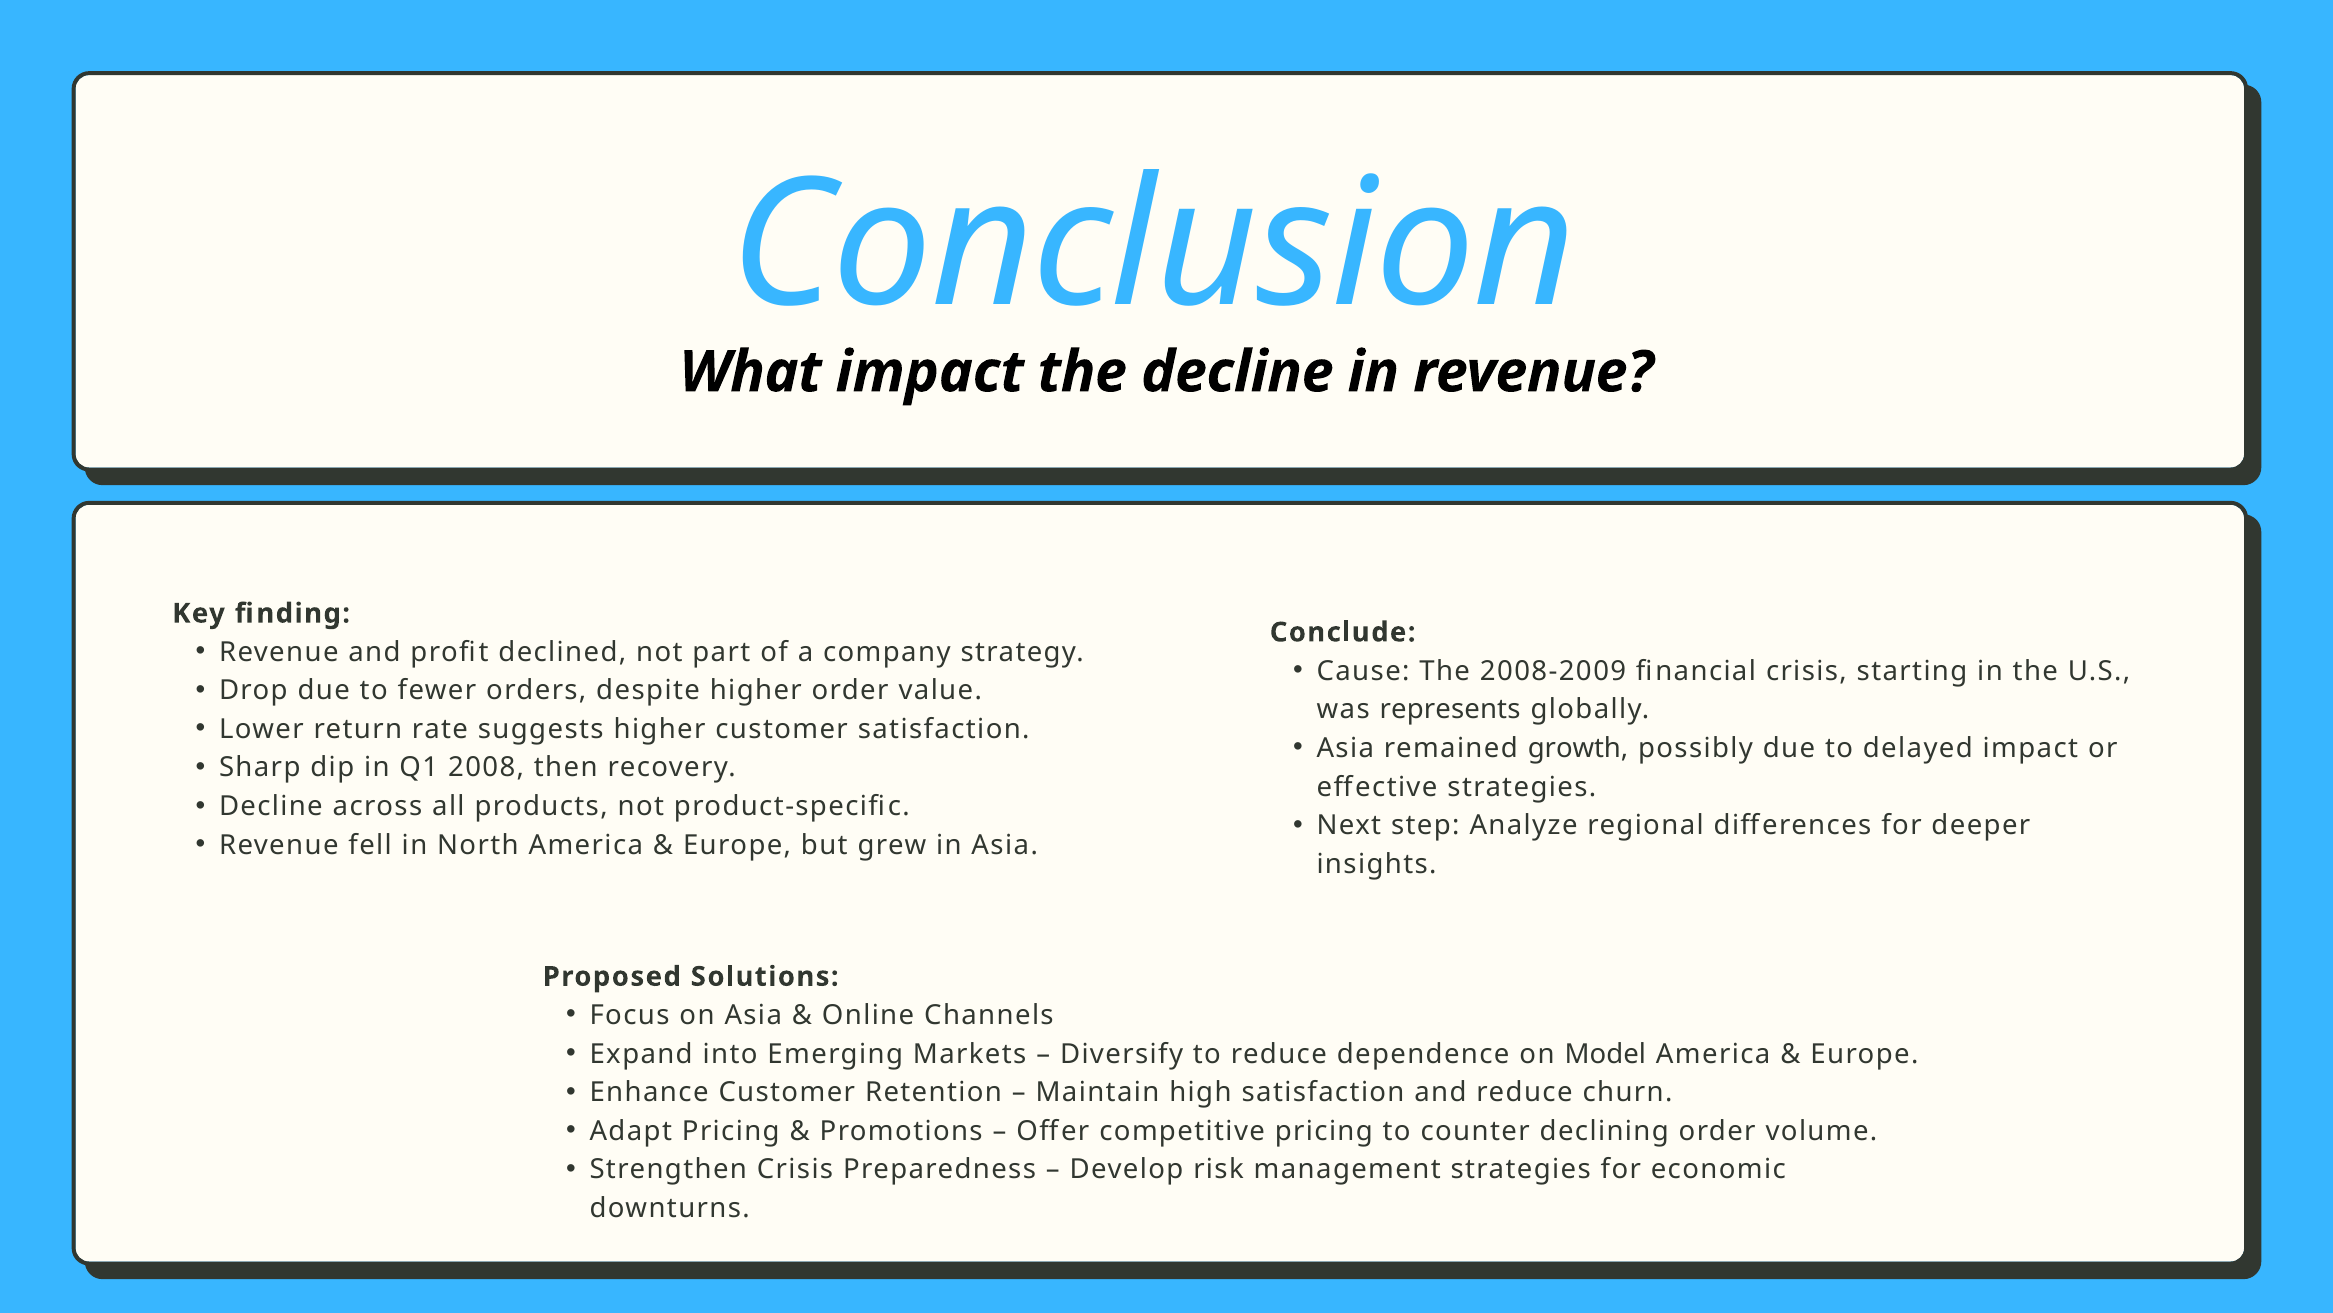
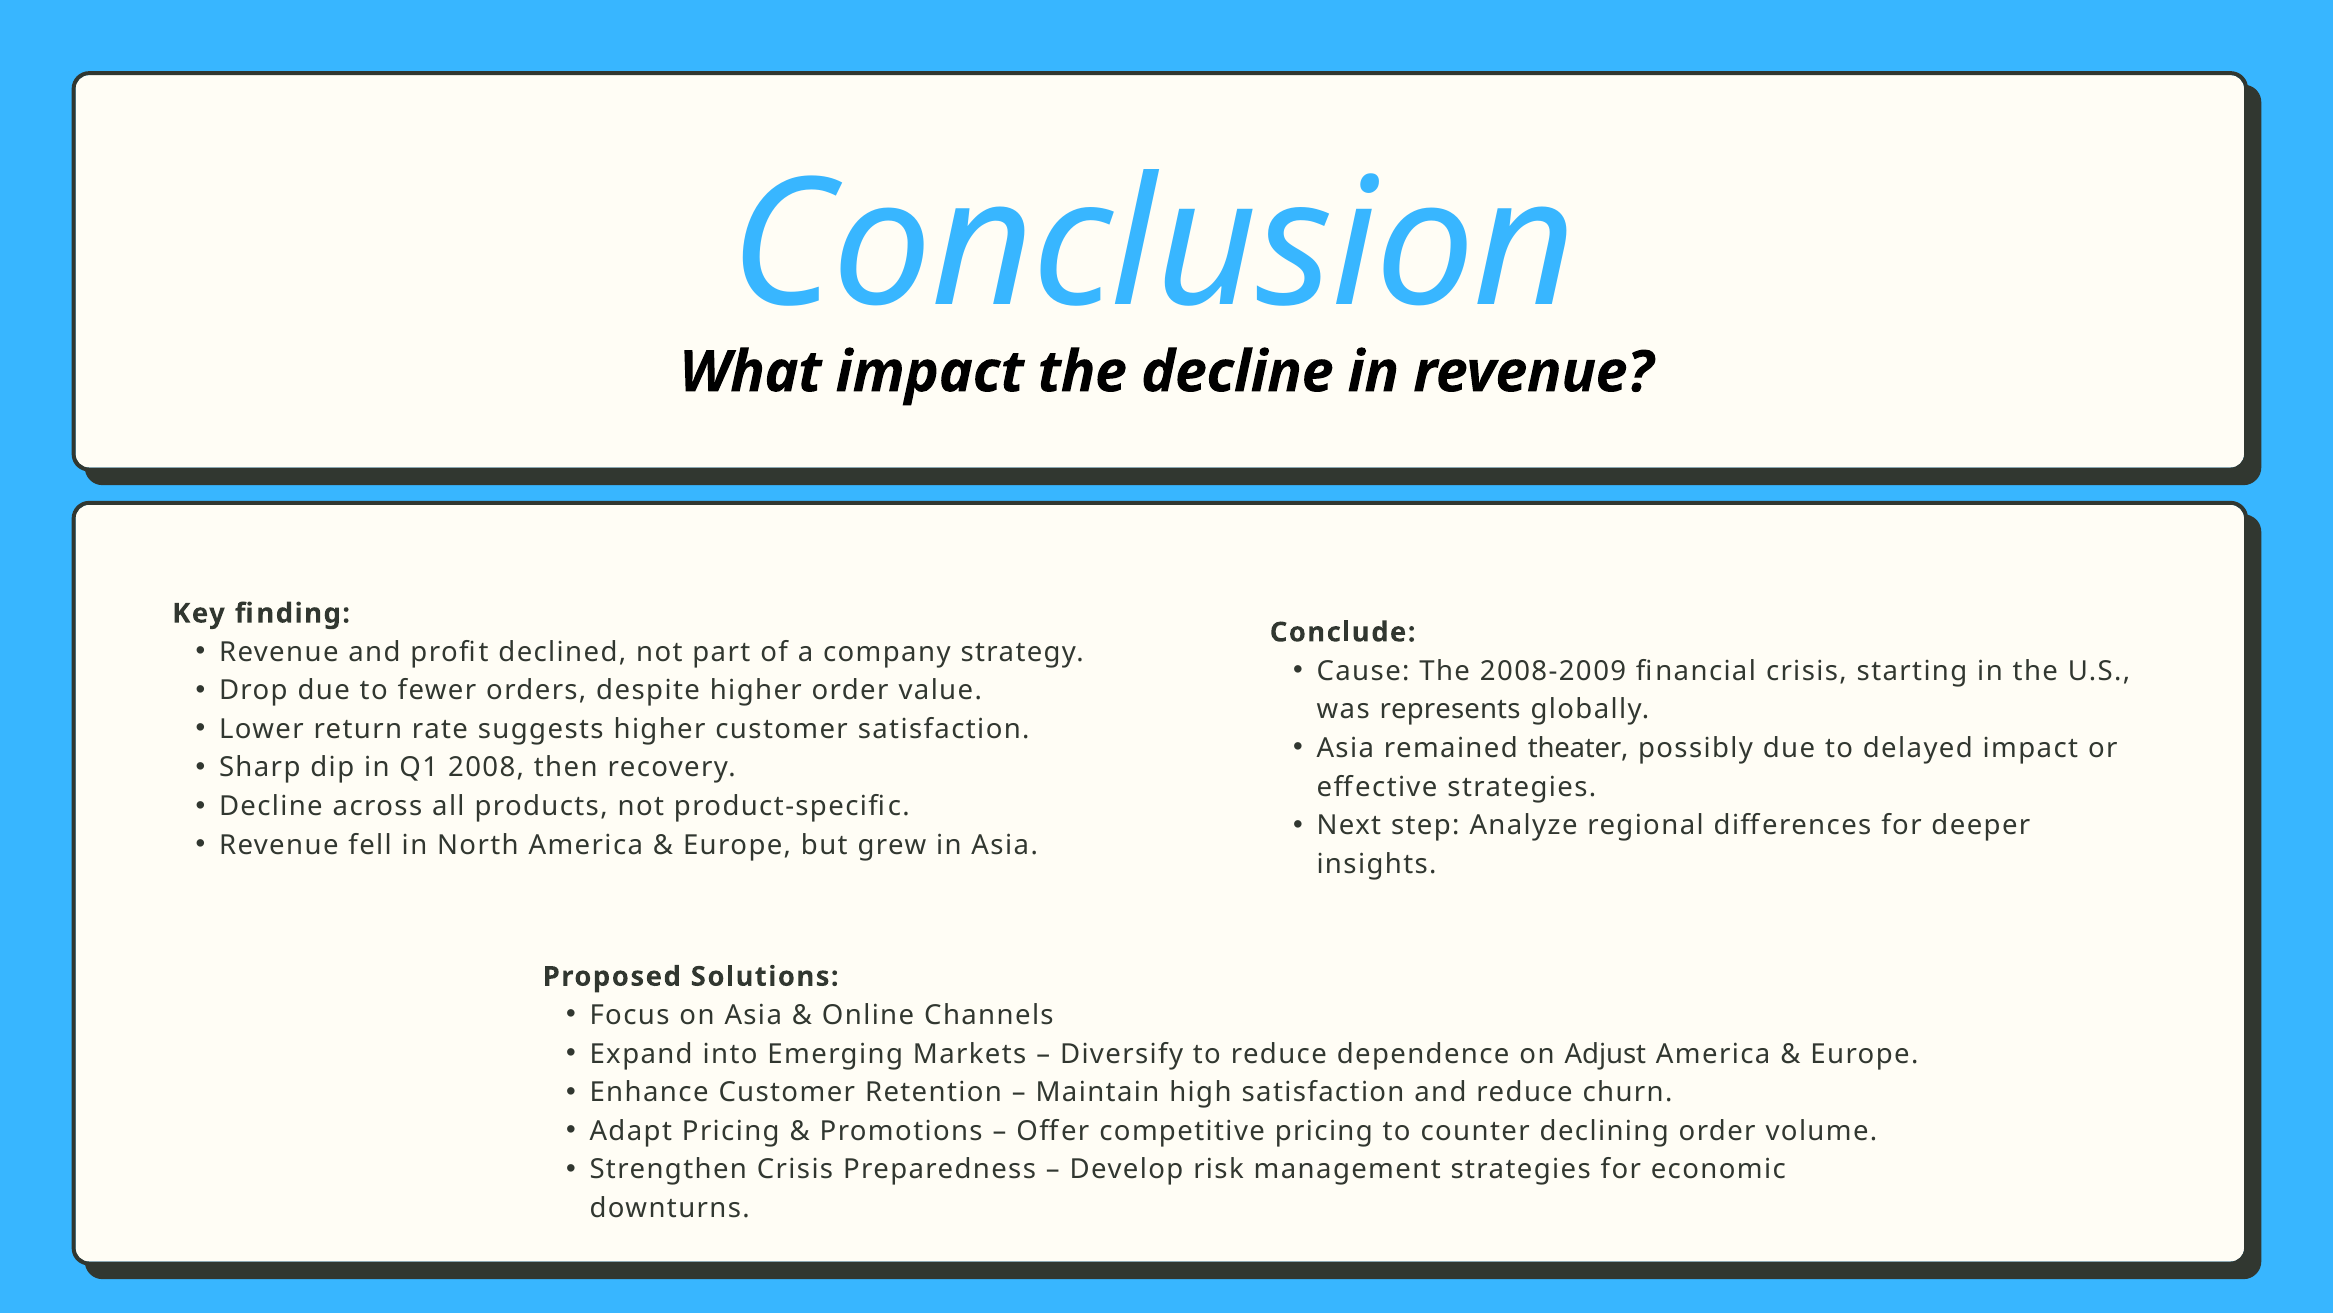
growth: growth -> theater
Model: Model -> Adjust
